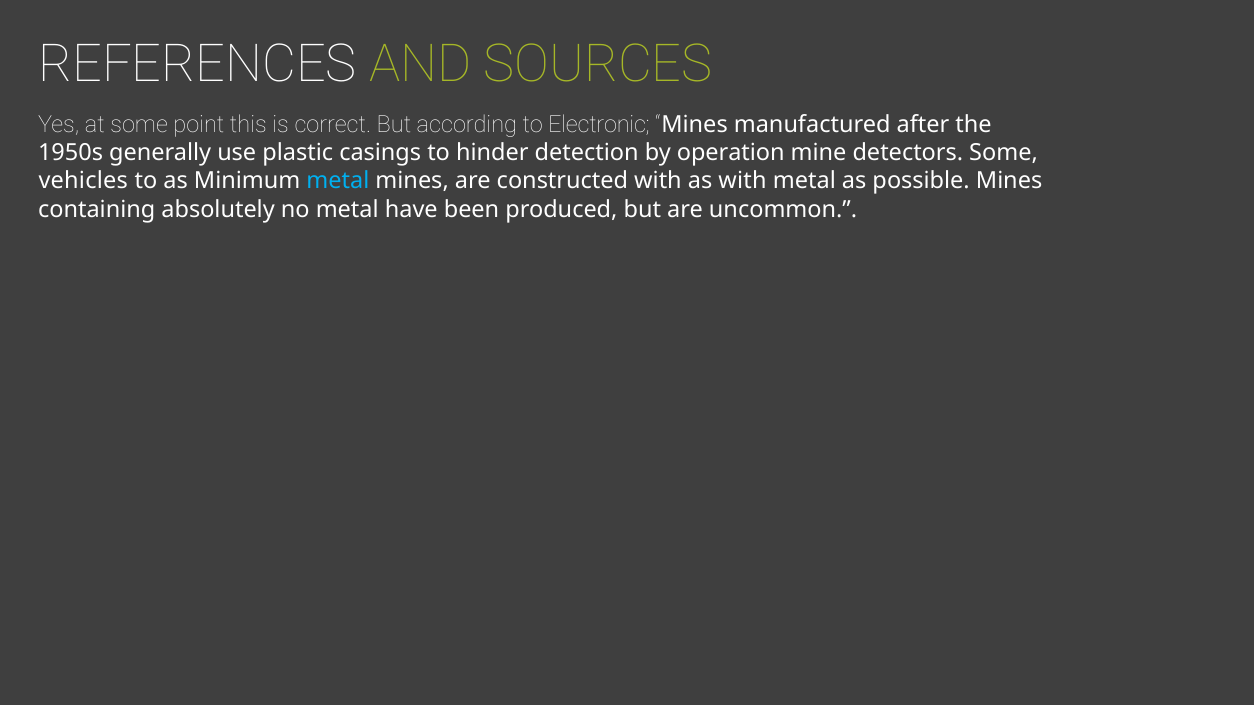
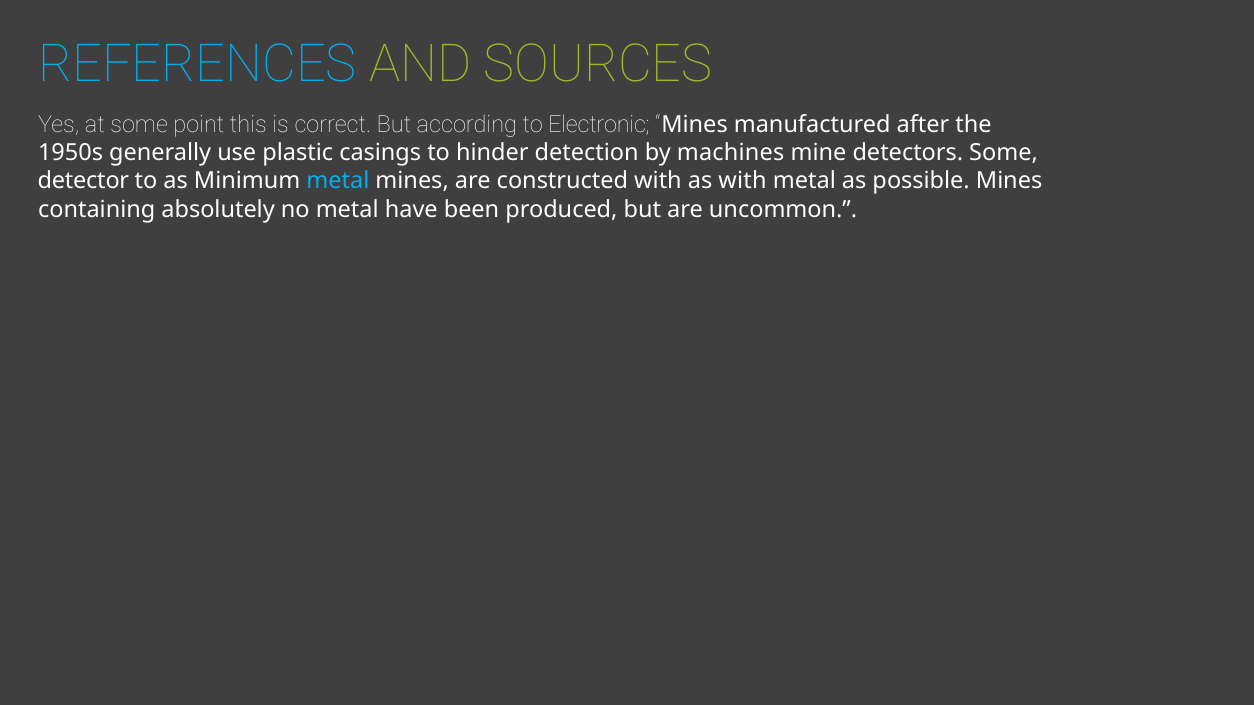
REFERENCES colour: white -> light blue
operation: operation -> machines
vehicles: vehicles -> detector
